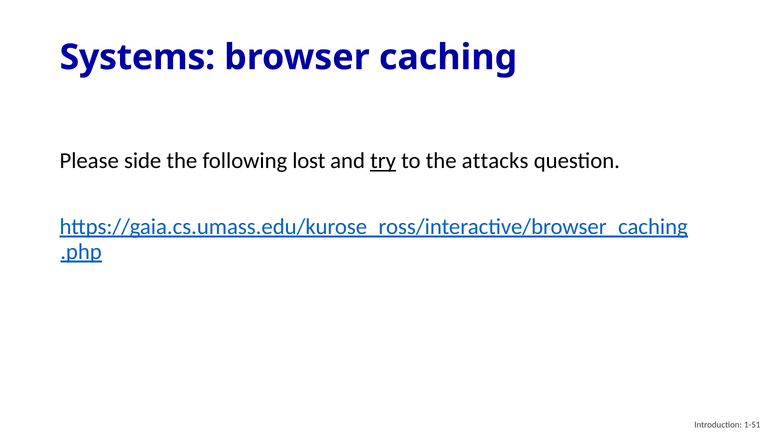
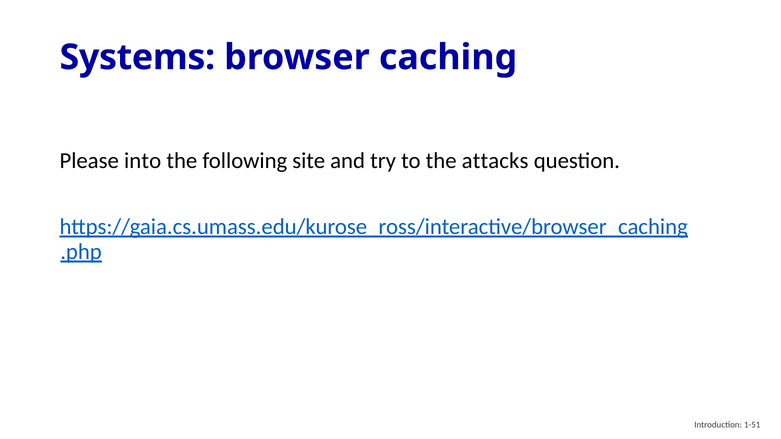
side: side -> into
lost: lost -> site
try underline: present -> none
